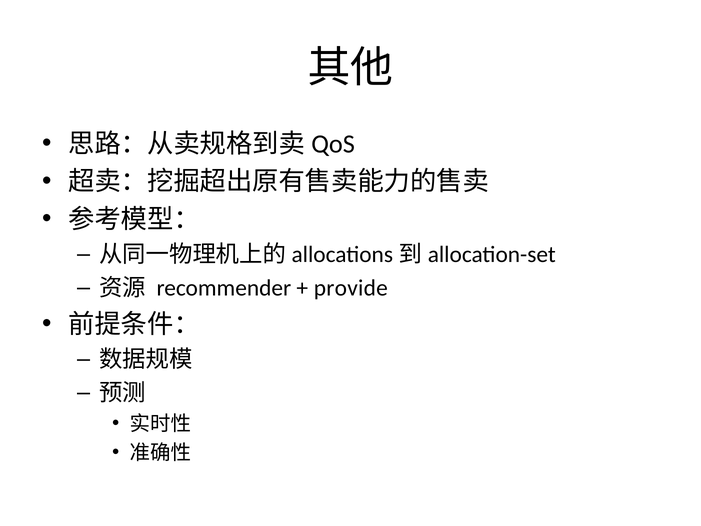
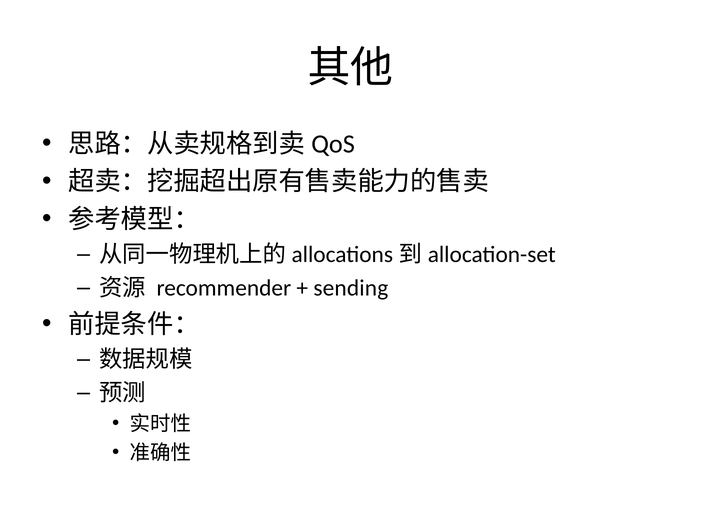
provide: provide -> sending
